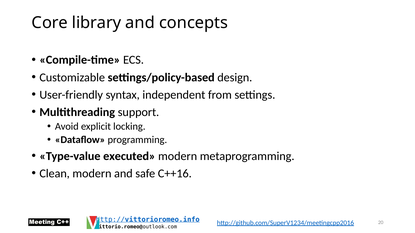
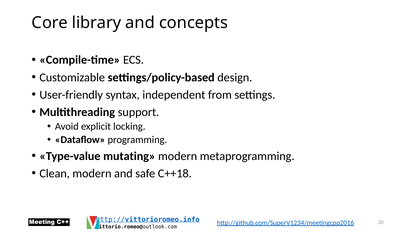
executed: executed -> mutating
C++16: C++16 -> C++18
